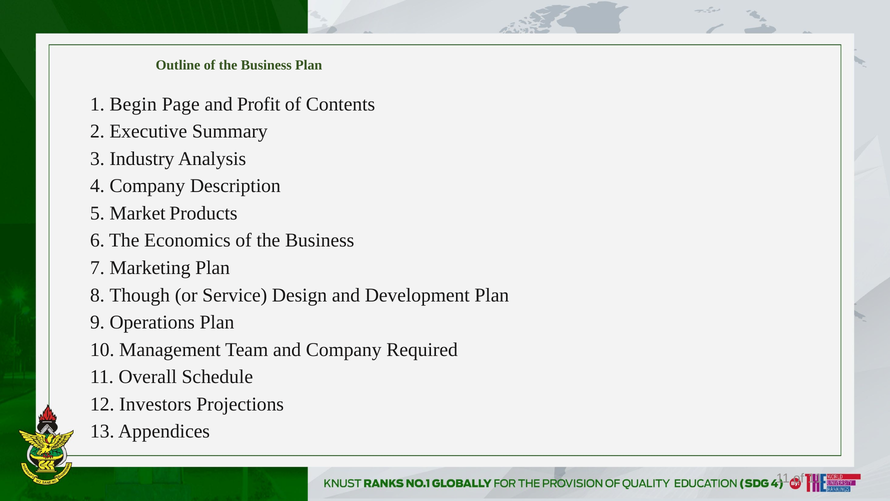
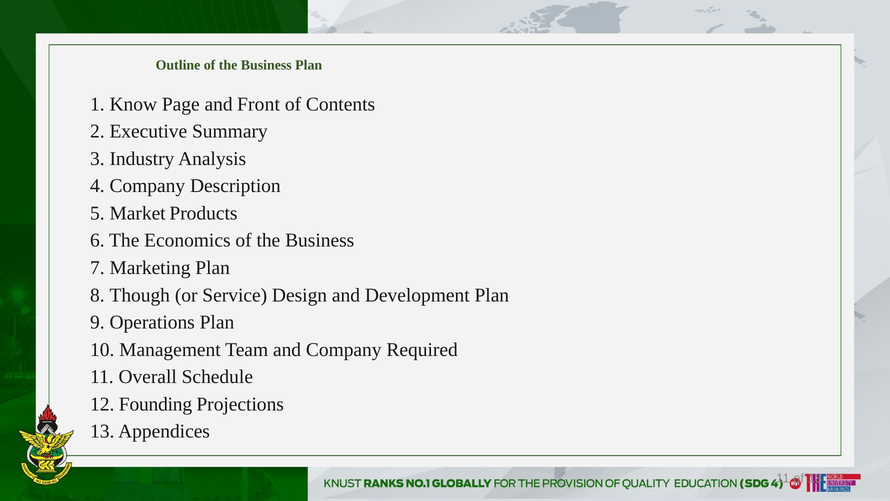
Begin: Begin -> Know
Profit: Profit -> Front
Investors: Investors -> Founding
of 11: 11 -> 18
